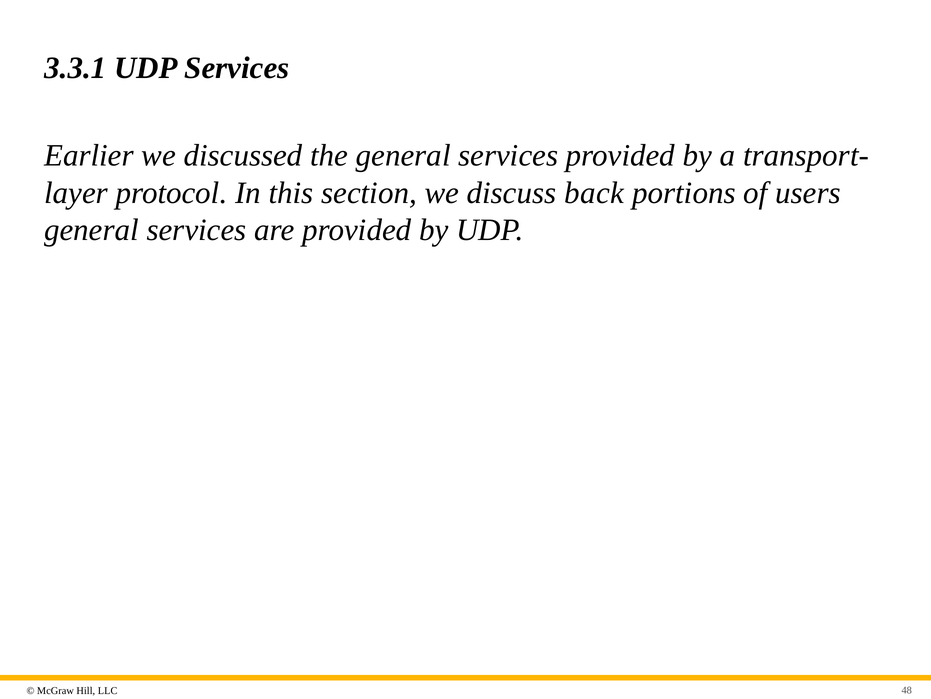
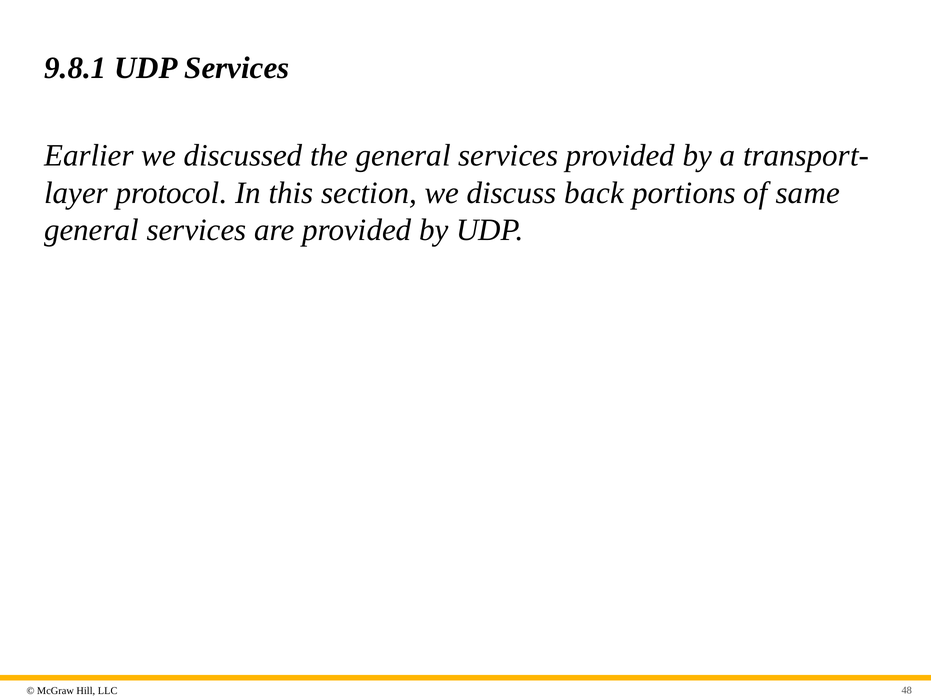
3.3.1: 3.3.1 -> 9.8.1
users: users -> same
